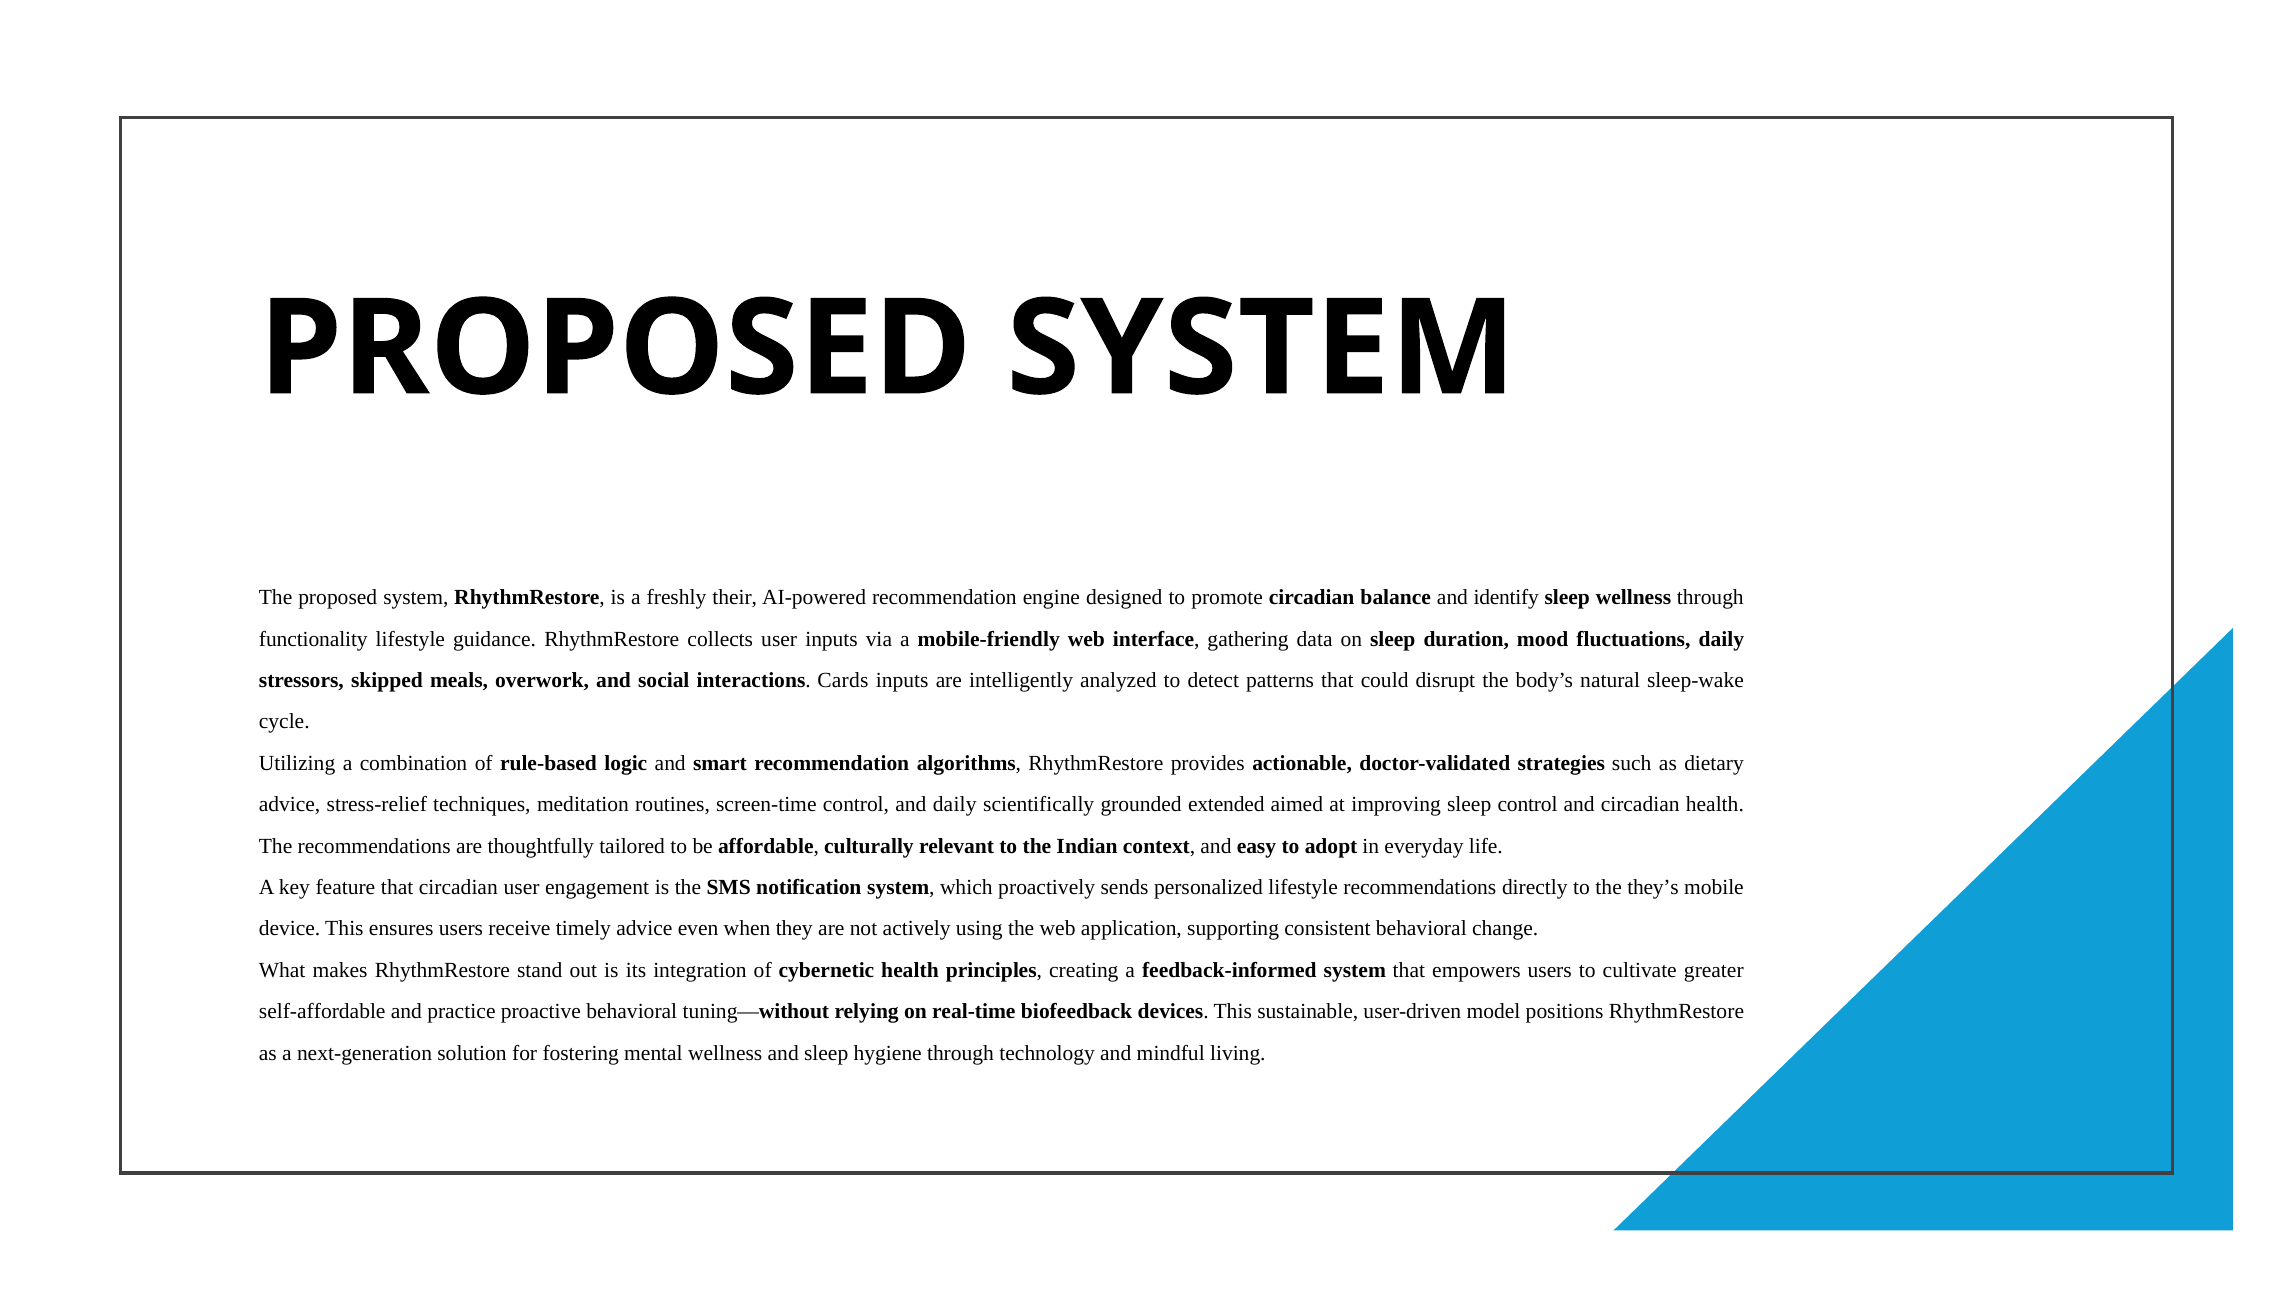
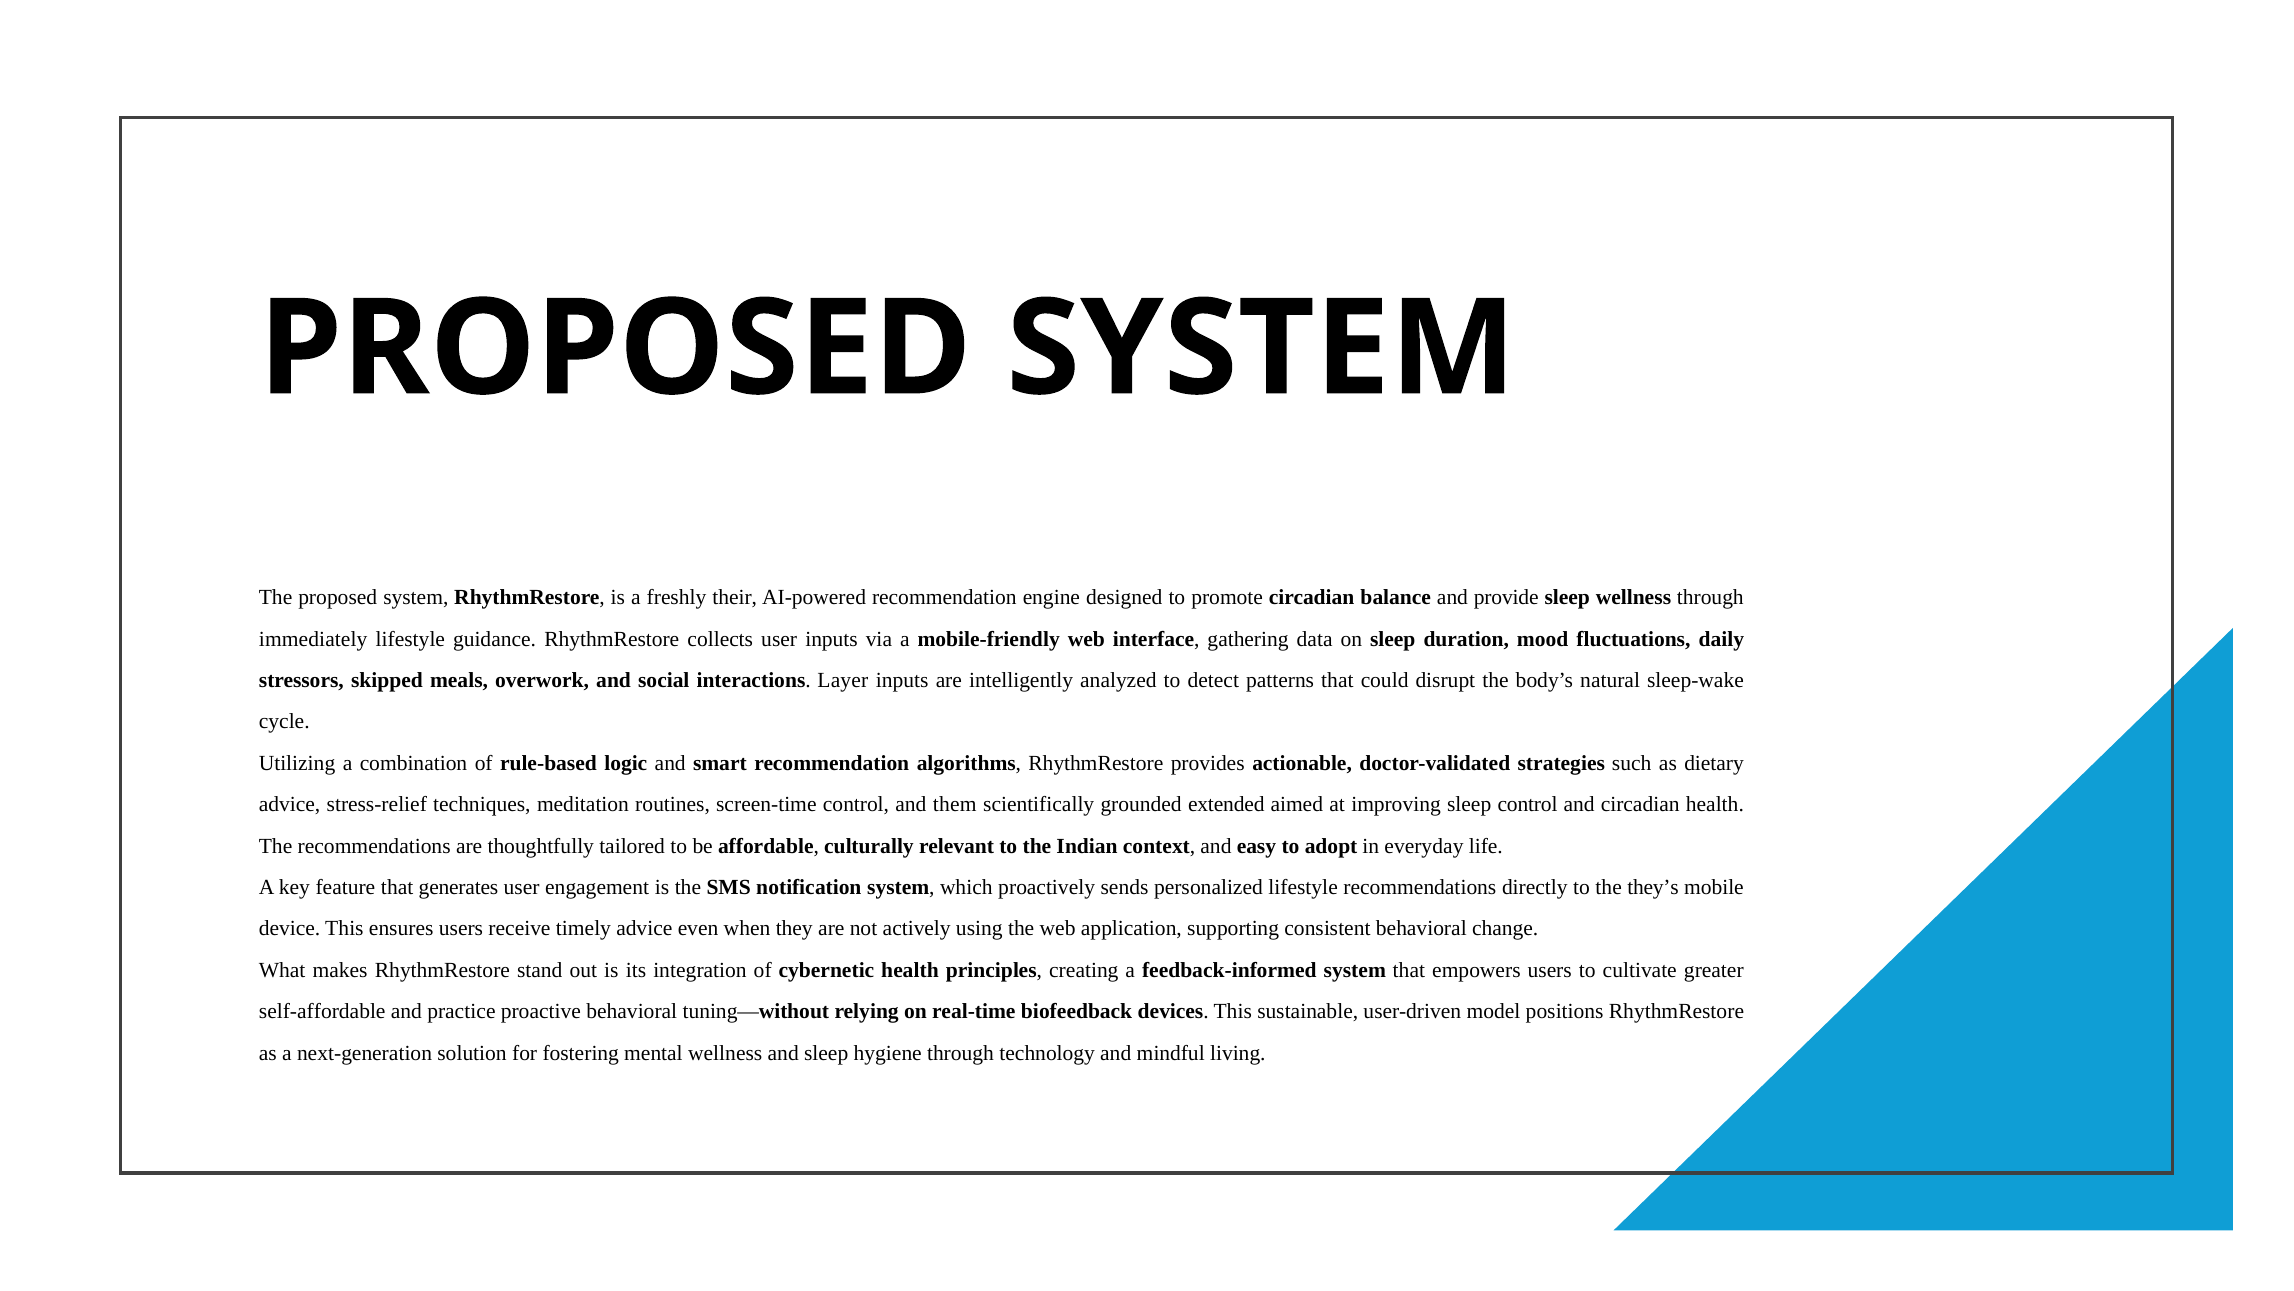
identify: identify -> provide
functionality: functionality -> immediately
Cards: Cards -> Layer
and daily: daily -> them
that circadian: circadian -> generates
